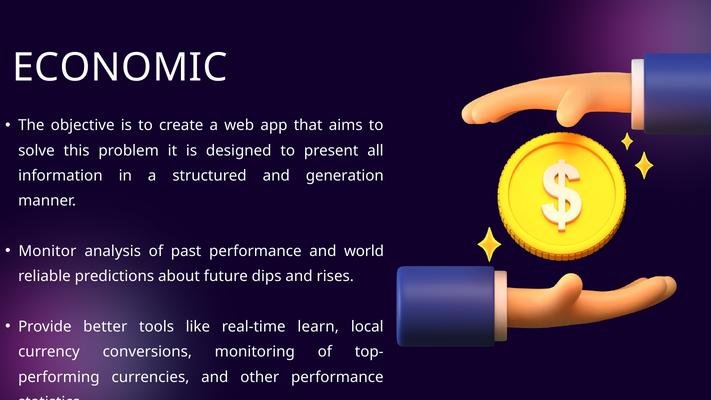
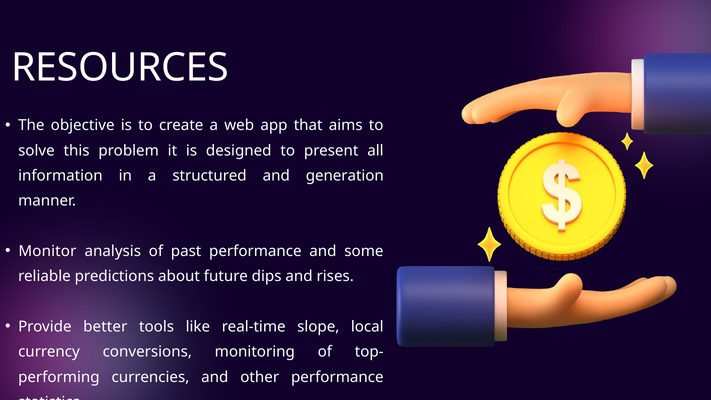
ECONOMIC: ECONOMIC -> RESOURCES
world: world -> some
learn: learn -> slope
